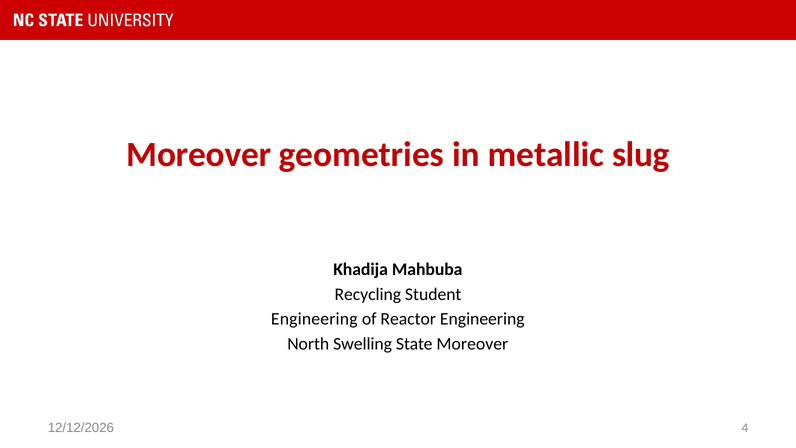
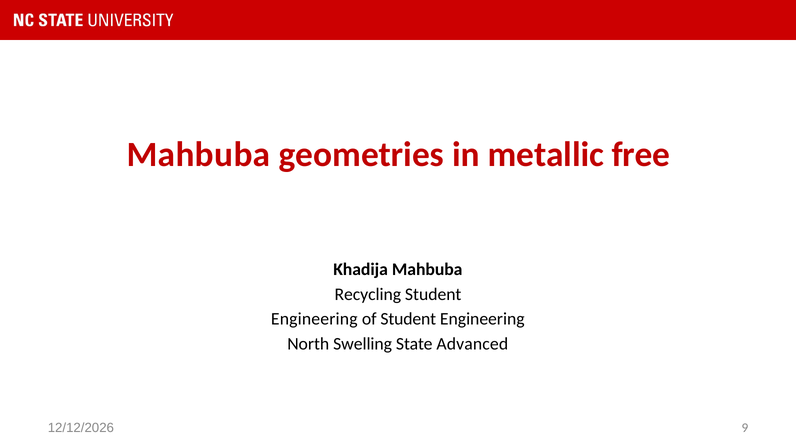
Moreover at (199, 155): Moreover -> Mahbuba
slug: slug -> free
of Reactor: Reactor -> Student
State Moreover: Moreover -> Advanced
4: 4 -> 9
